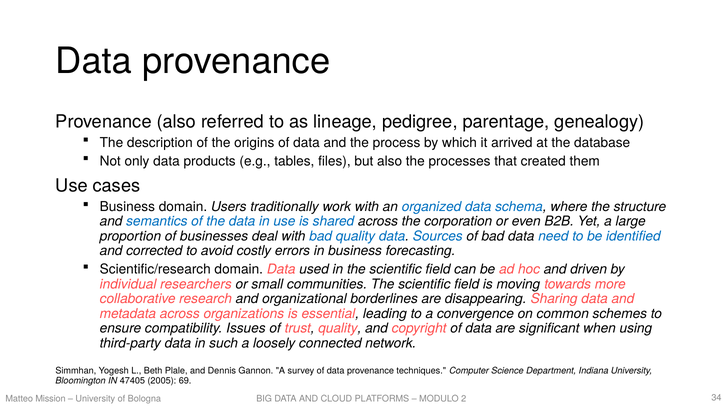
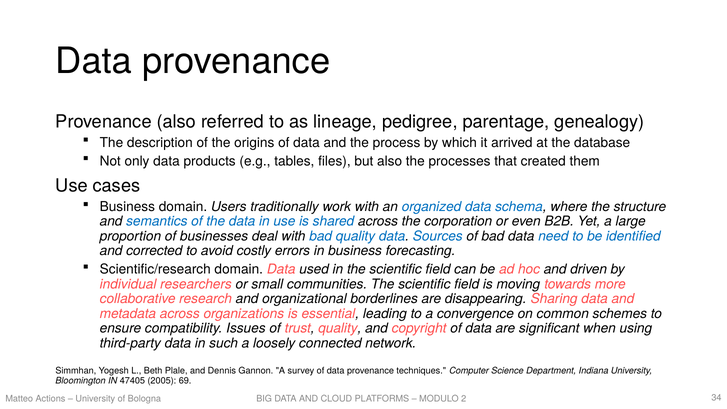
Mission: Mission -> Actions
